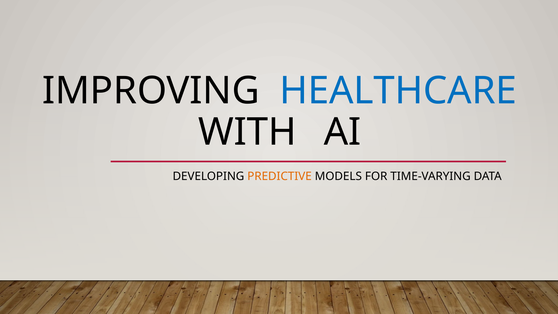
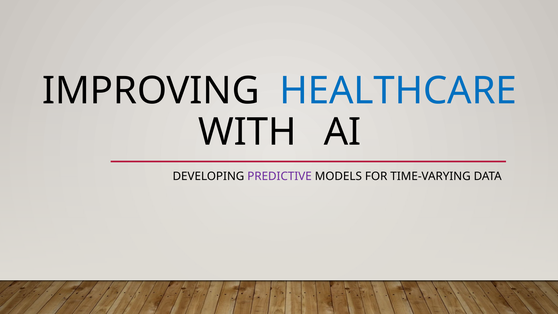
PREDICTIVE colour: orange -> purple
